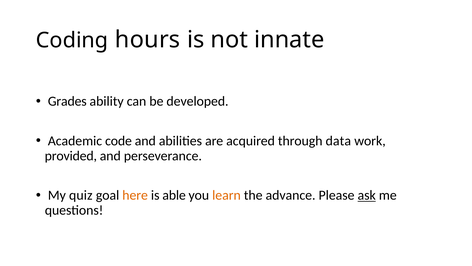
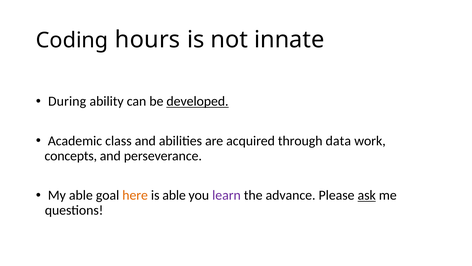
Grades: Grades -> During
developed underline: none -> present
code: code -> class
provided: provided -> concepts
My quiz: quiz -> able
learn colour: orange -> purple
